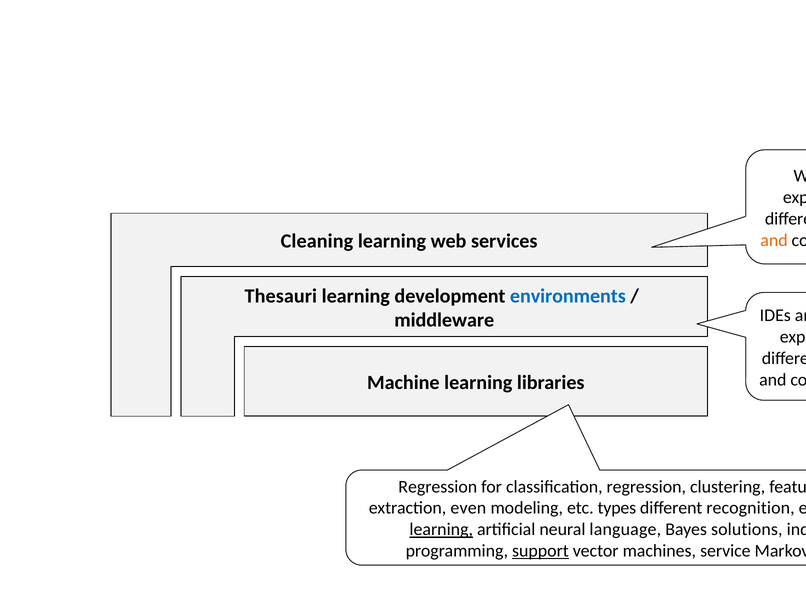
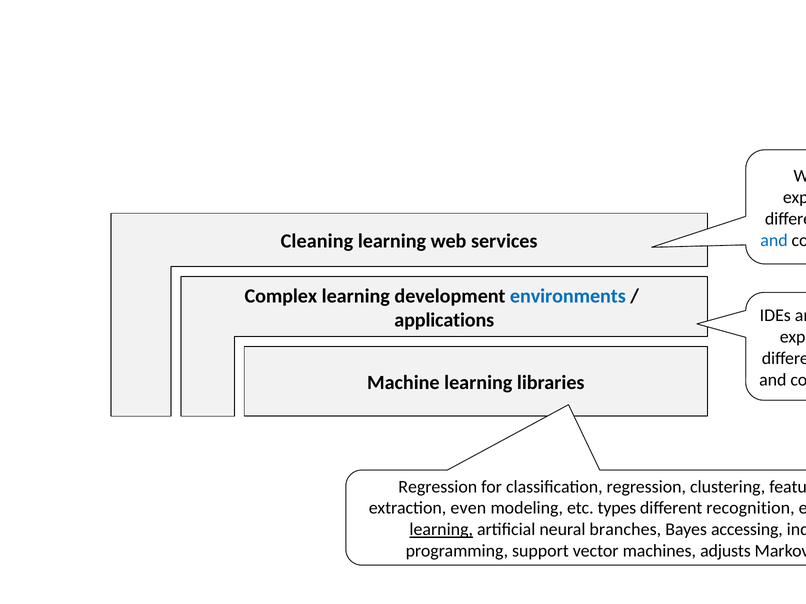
and at (774, 240) colour: orange -> blue
Thesauri: Thesauri -> Complex
middleware: middleware -> applications
language: language -> branches
Bayes solutions: solutions -> accessing
support underline: present -> none
service: service -> adjusts
